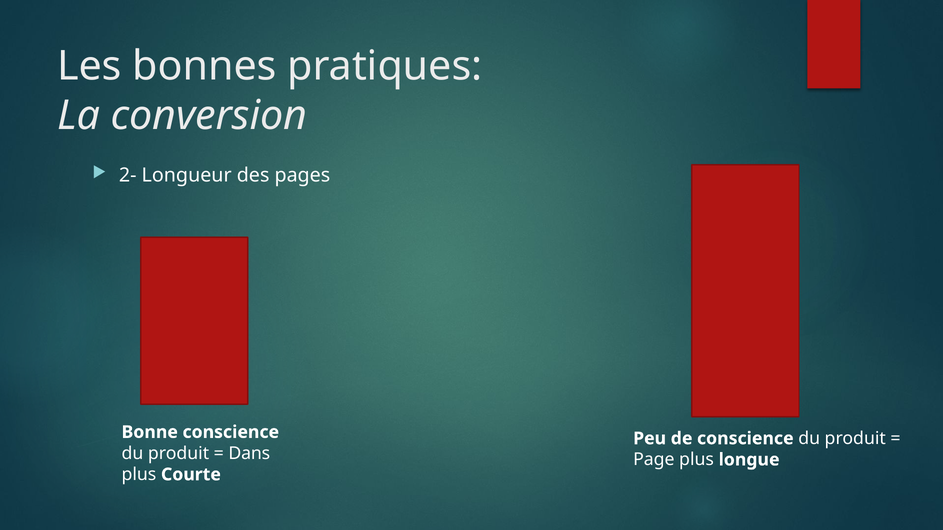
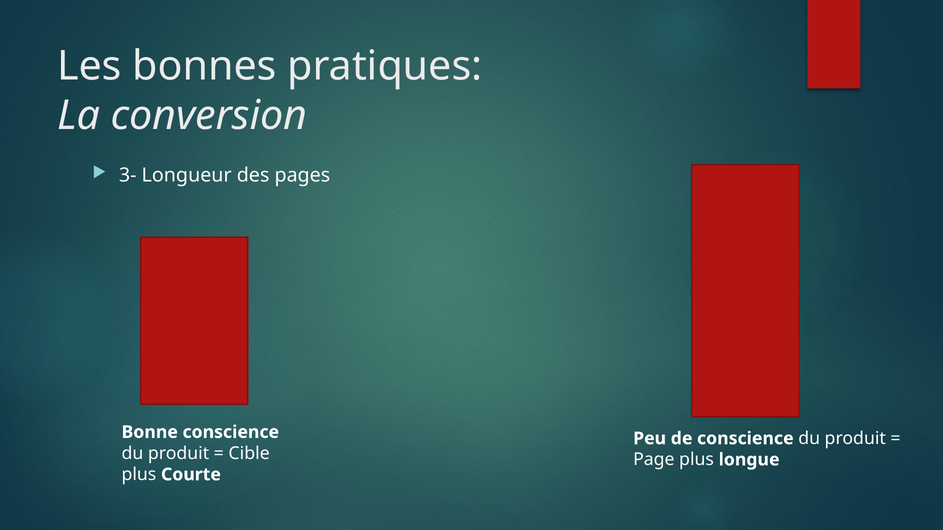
2-: 2- -> 3-
Dans: Dans -> Cible
